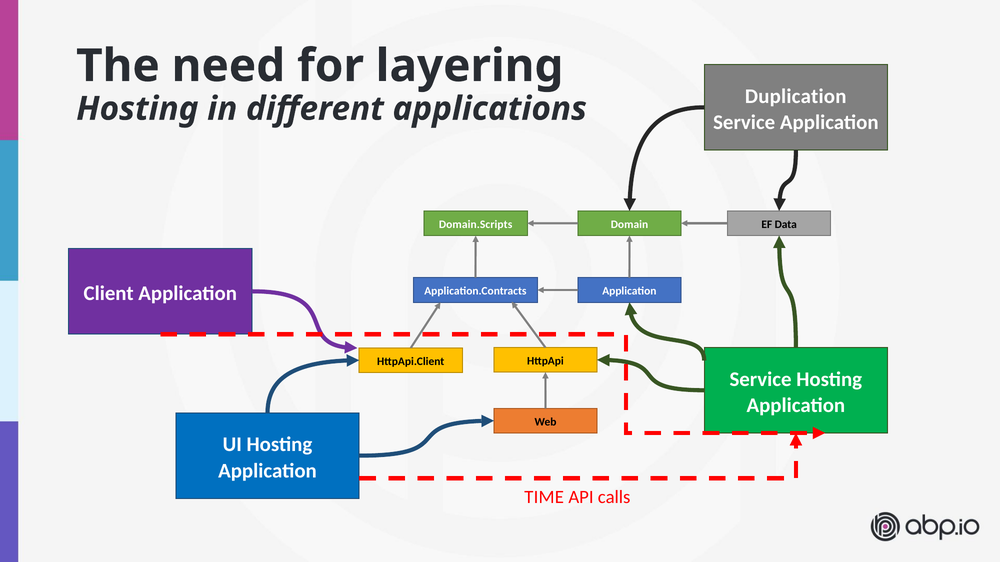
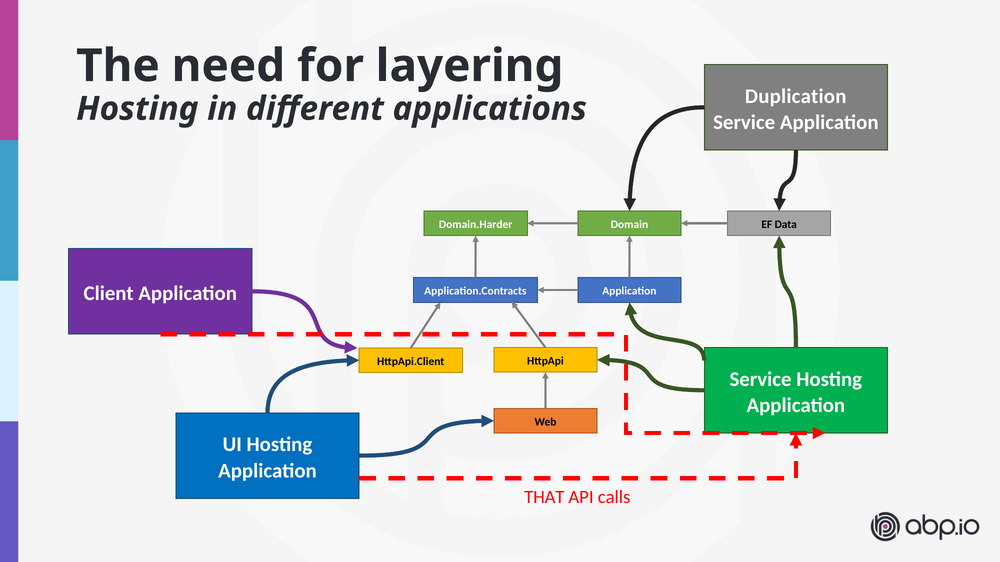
Domain.Scripts: Domain.Scripts -> Domain.Harder
TIME: TIME -> THAT
